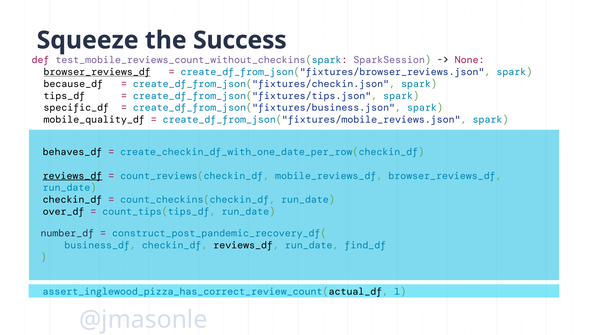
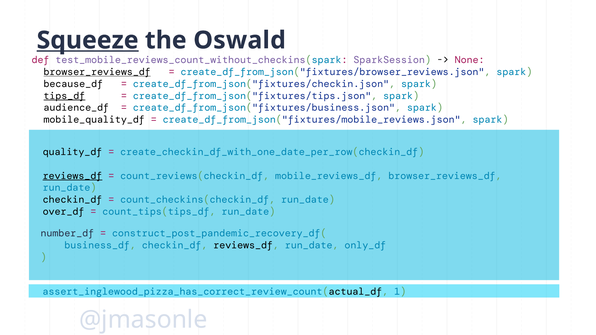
Squeeze underline: none -> present
Success: Success -> Oswald
tips_df underline: none -> present
specific_df: specific_df -> audience_df
behaves_df: behaves_df -> quality_df
find_df: find_df -> only_df
